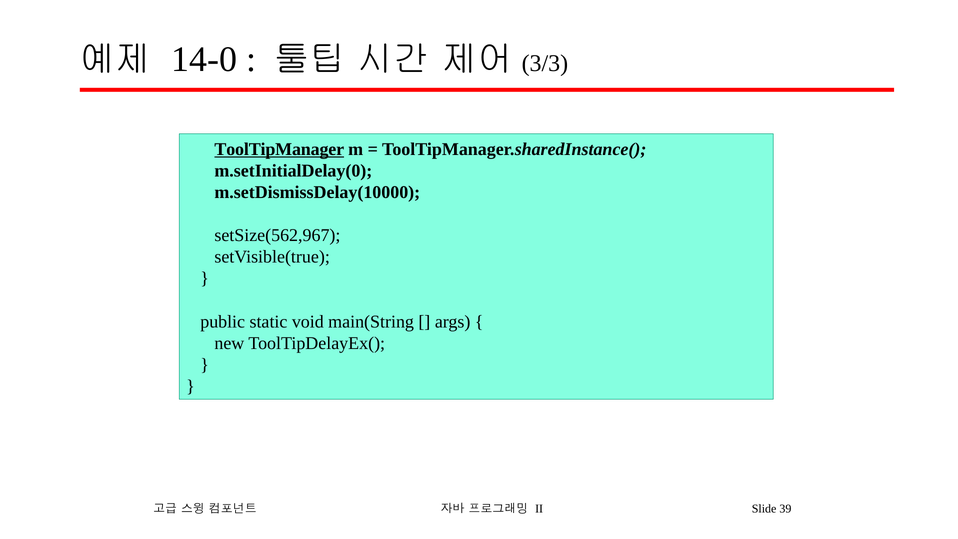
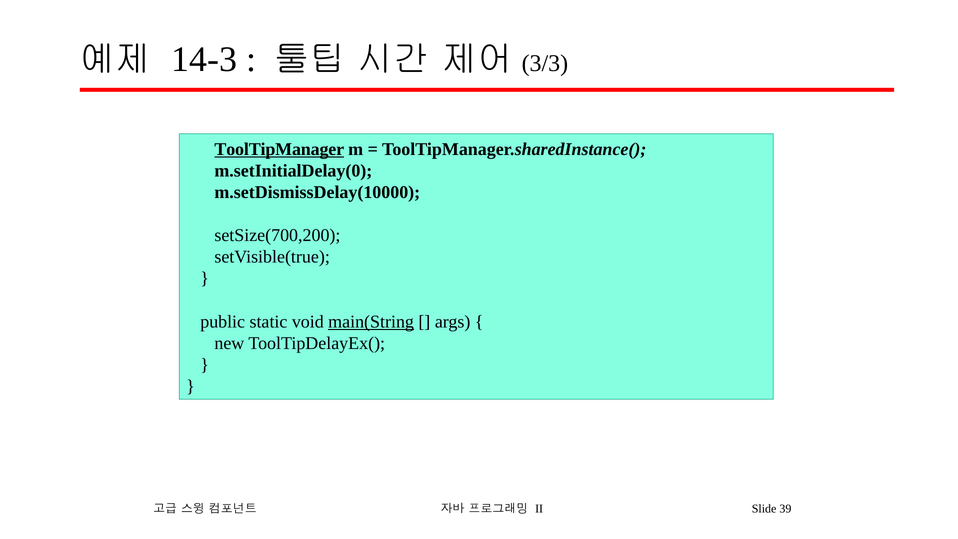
14-0: 14-0 -> 14-3
setSize(562,967: setSize(562,967 -> setSize(700,200
main(String underline: none -> present
